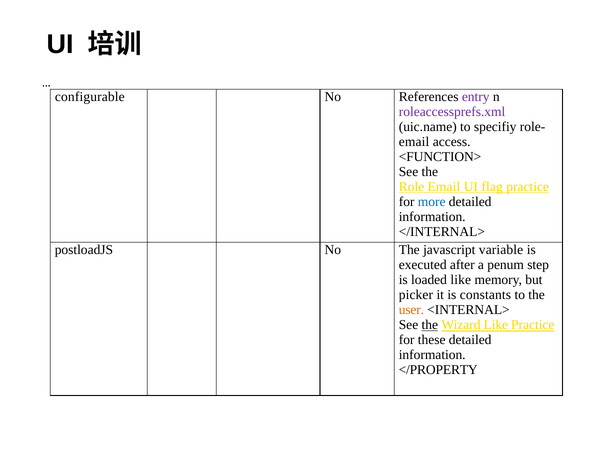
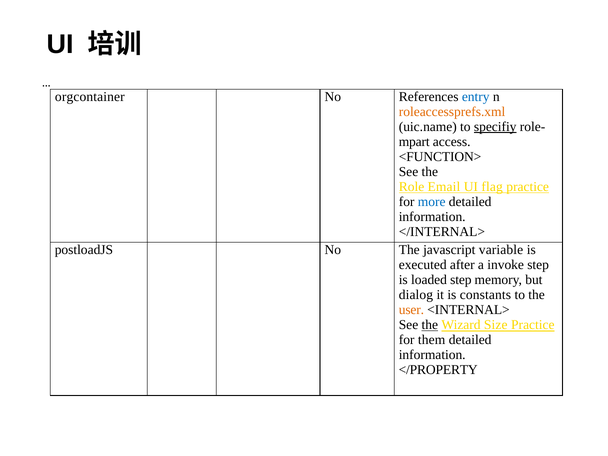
configurable: configurable -> orgcontainer
entry colour: purple -> blue
roleaccessprefs.xml colour: purple -> orange
specifiy underline: none -> present
email at (414, 142): email -> mpart
penum: penum -> invoke
loaded like: like -> step
picker: picker -> dialog
Wizard Like: Like -> Size
these: these -> them
